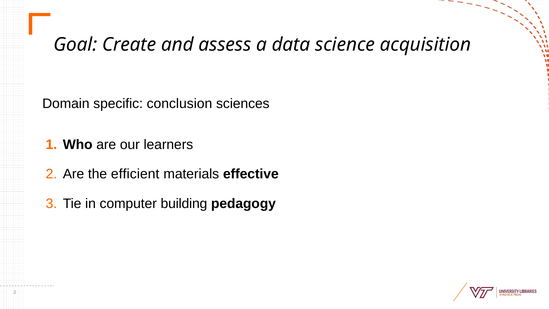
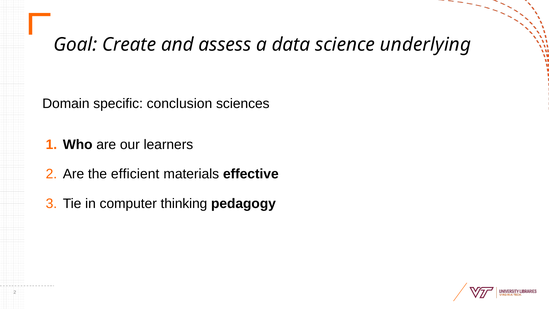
acquisition: acquisition -> underlying
building: building -> thinking
